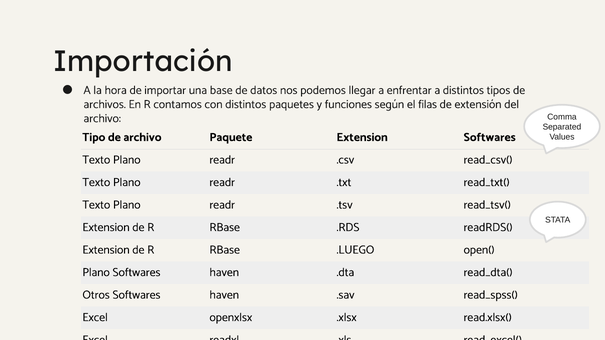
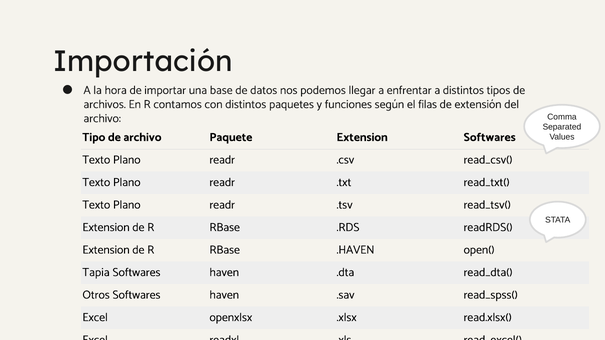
.LUEGO: .LUEGO -> .HAVEN
Plano at (96, 272): Plano -> Tapia
